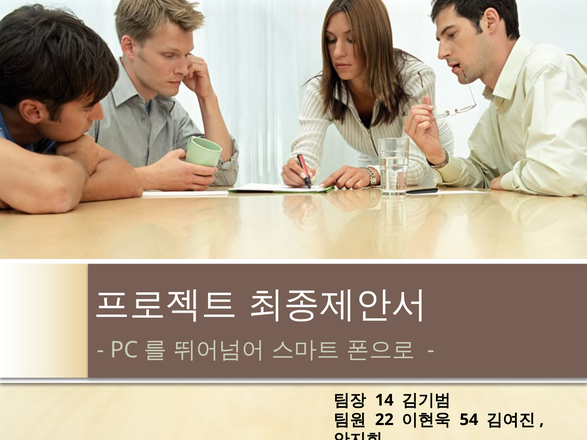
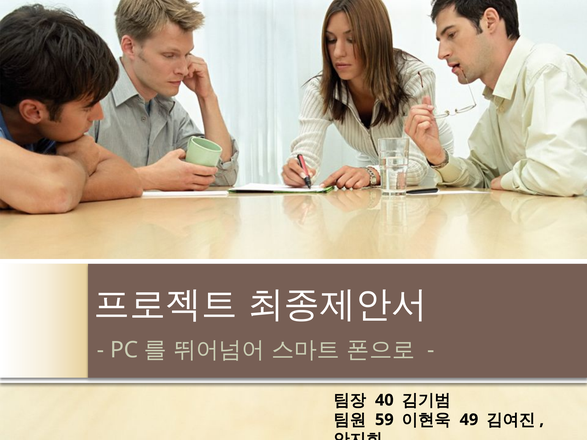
14: 14 -> 40
22: 22 -> 59
54: 54 -> 49
